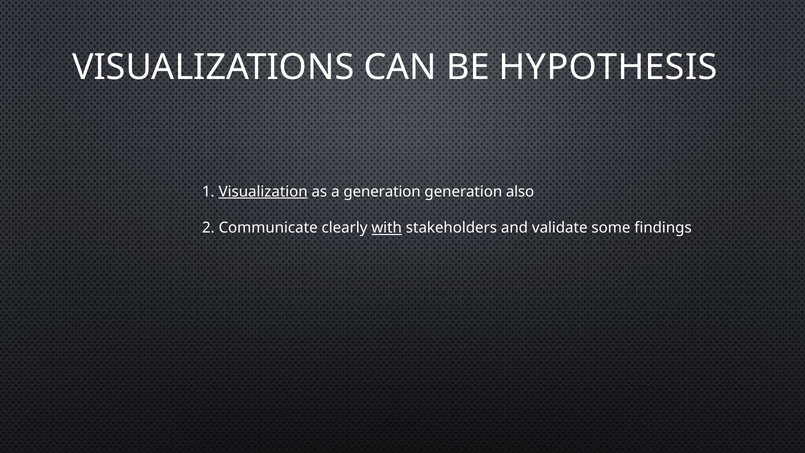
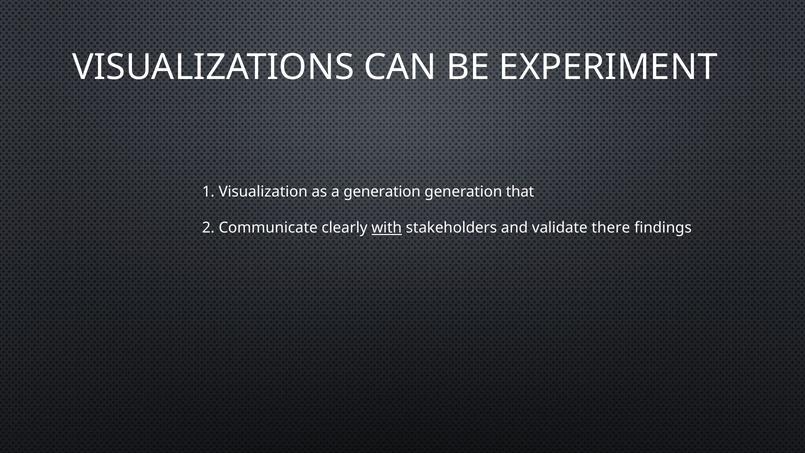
HYPOTHESIS: HYPOTHESIS -> EXPERIMENT
Visualization underline: present -> none
also: also -> that
some: some -> there
